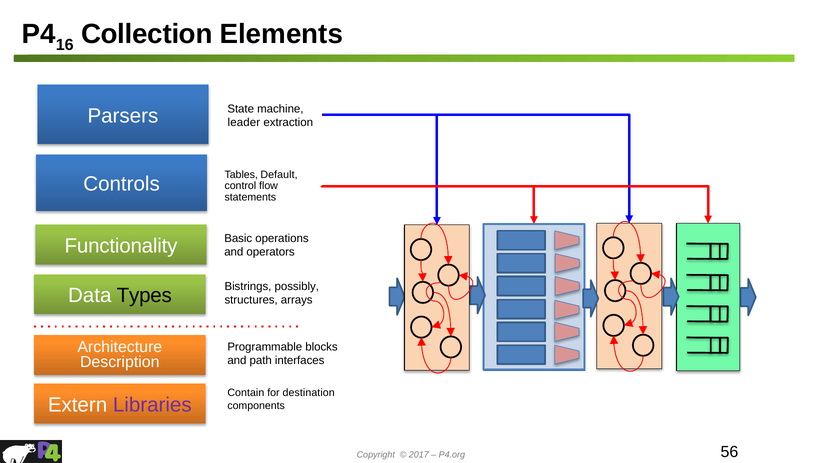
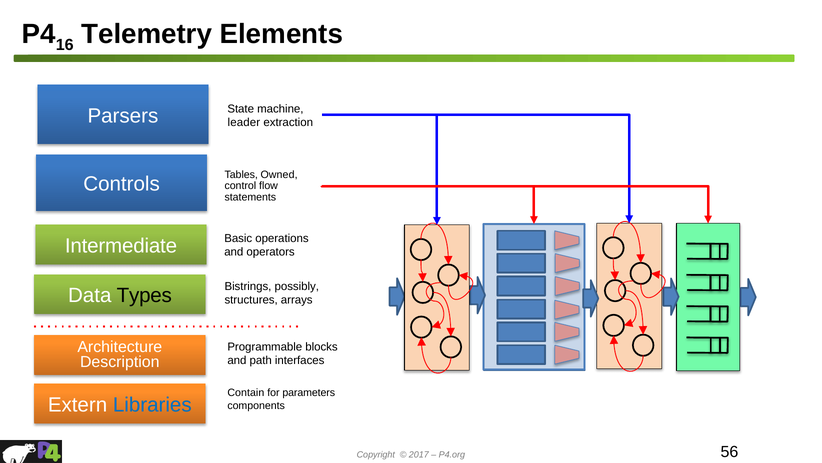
Collection: Collection -> Telemetry
Default: Default -> Owned
Functionality: Functionality -> Intermediate
destination: destination -> parameters
Libraries colour: purple -> blue
